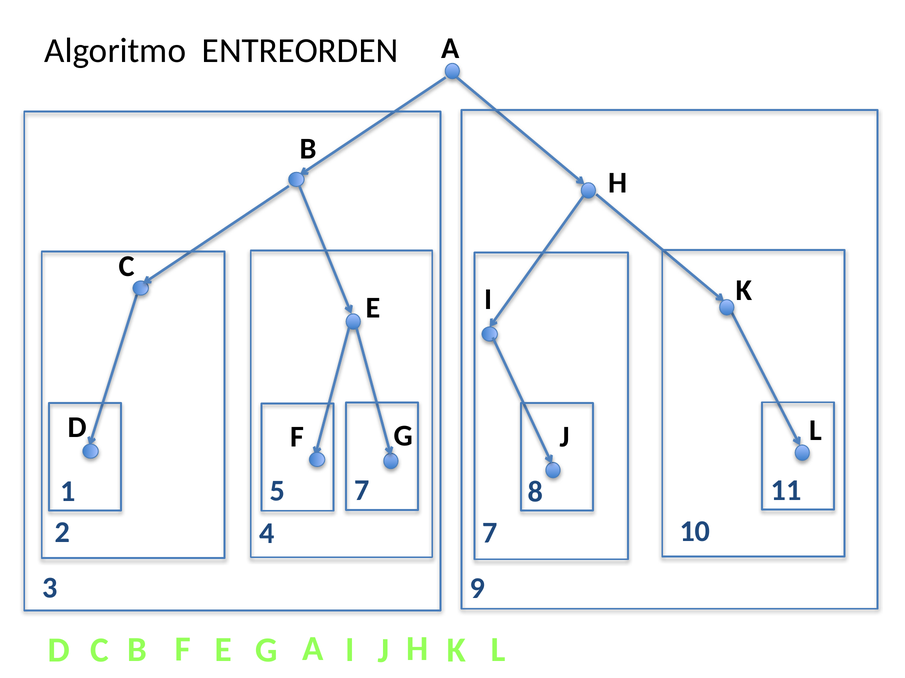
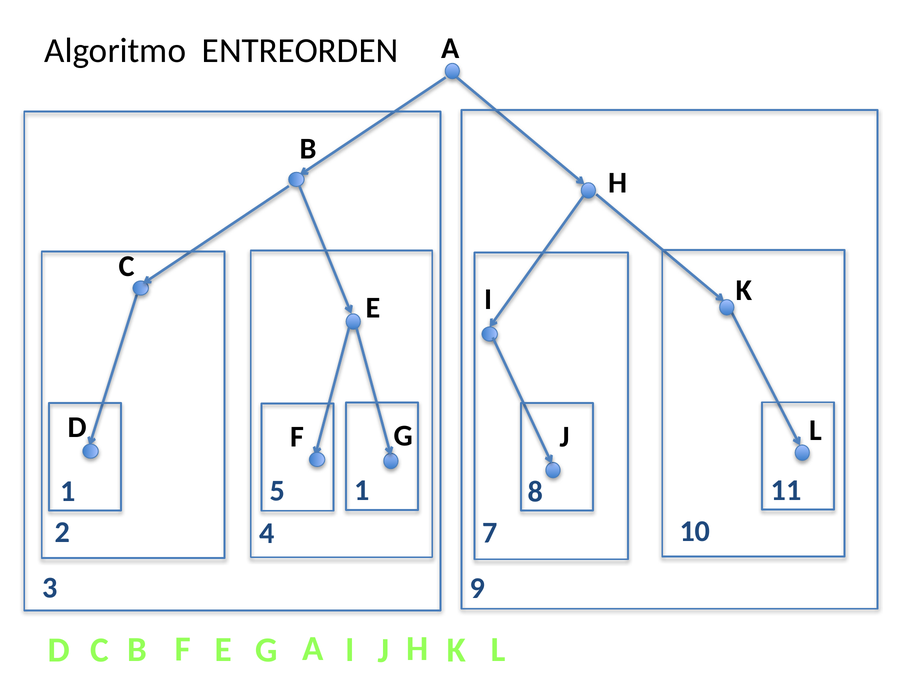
5 7: 7 -> 1
